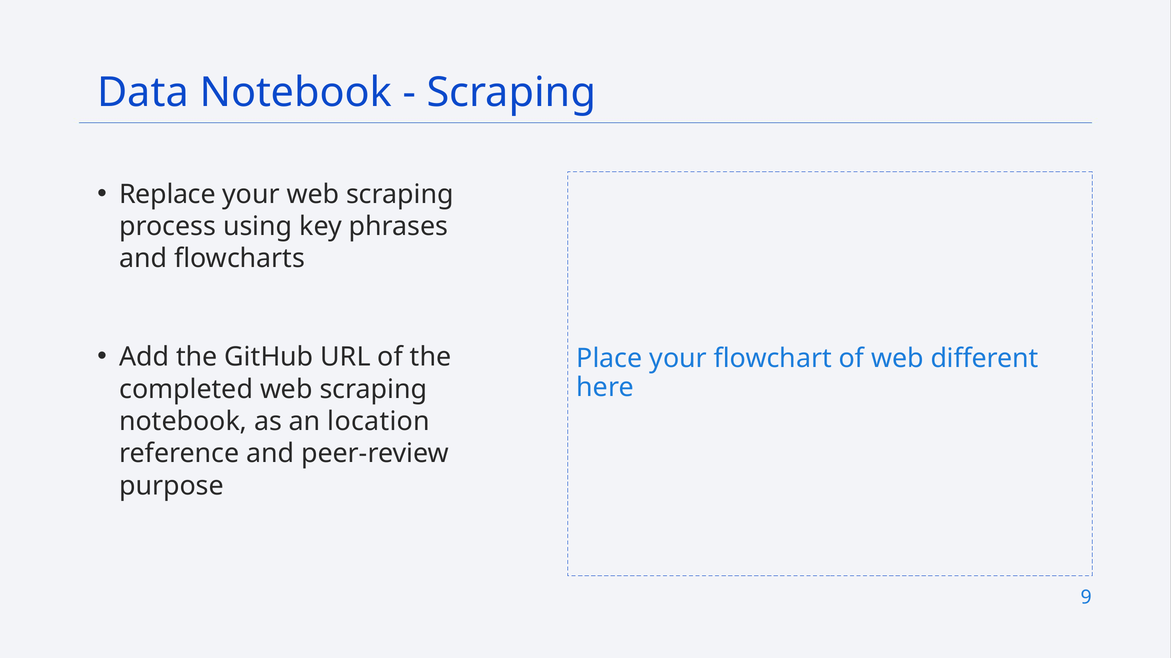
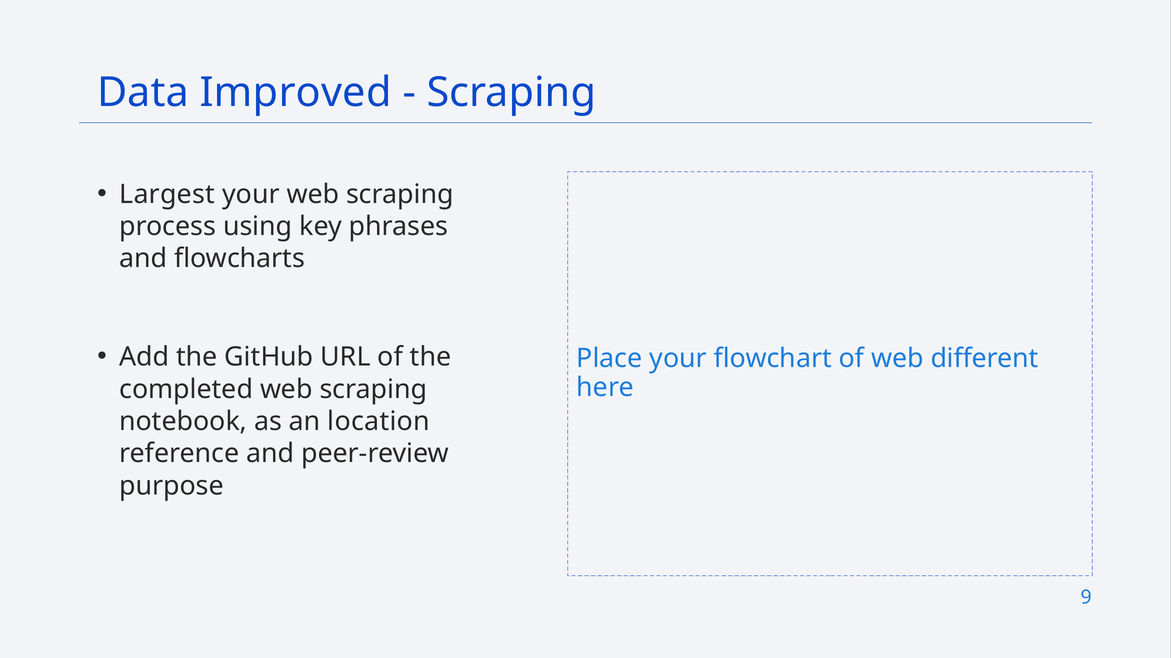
Data Notebook: Notebook -> Improved
Replace: Replace -> Largest
